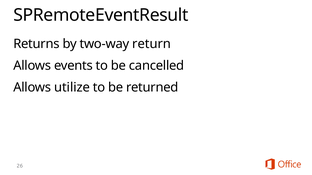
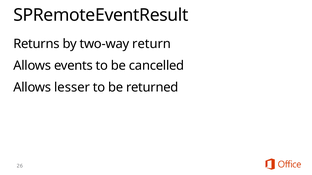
utilize: utilize -> lesser
